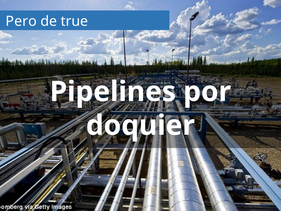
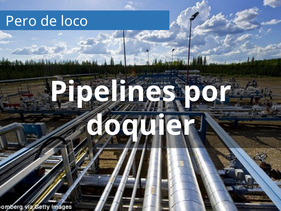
true: true -> loco
